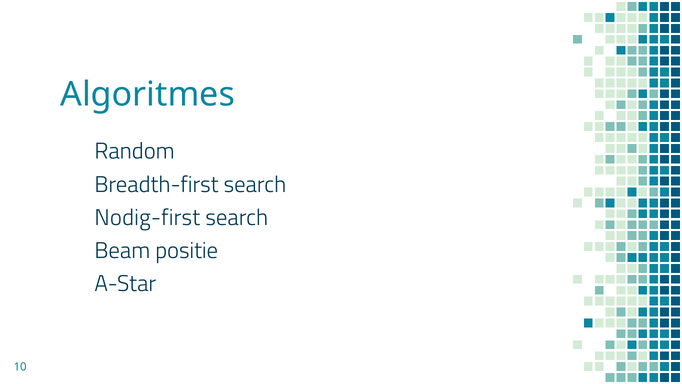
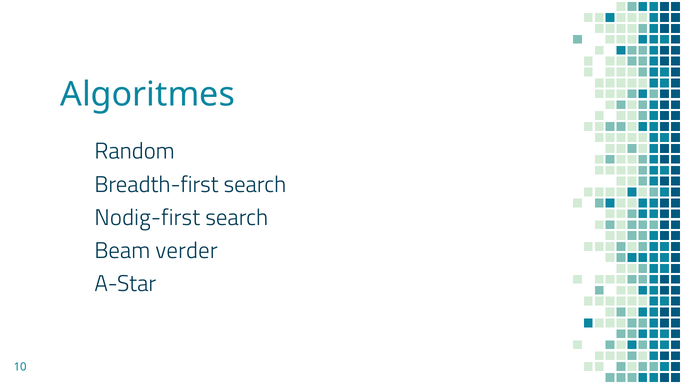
positie: positie -> verder
